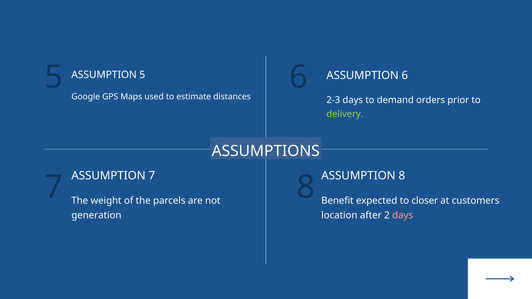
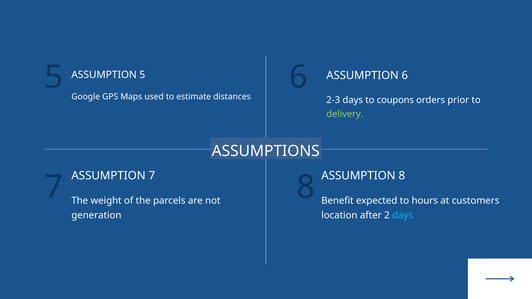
demand: demand -> coupons
closer: closer -> hours
days at (403, 215) colour: pink -> light blue
